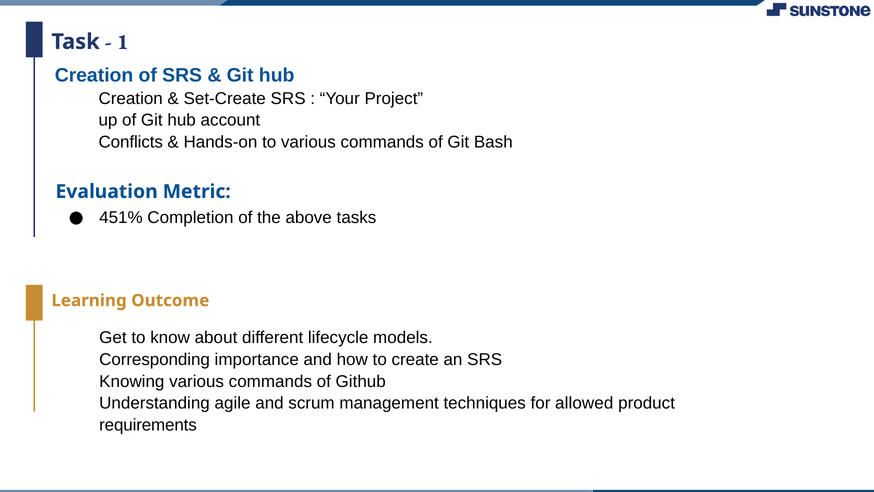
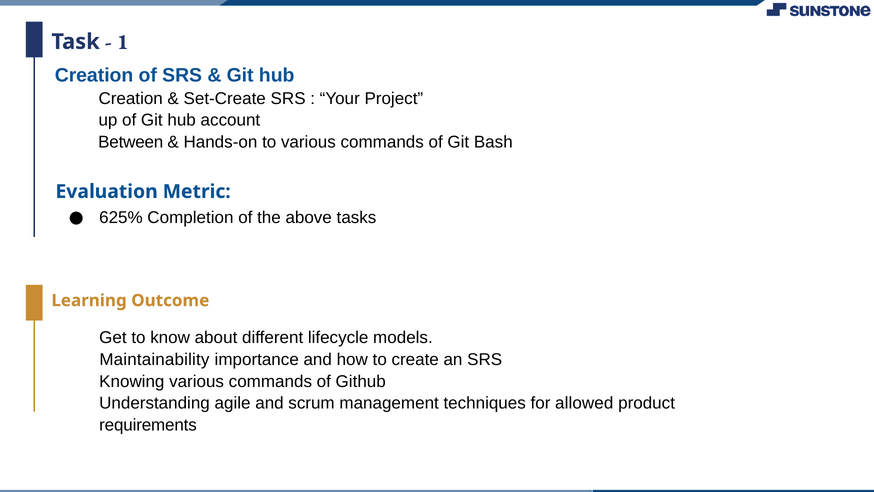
Conflicts: Conflicts -> Between
451%: 451% -> 625%
Corresponding: Corresponding -> Maintainability
